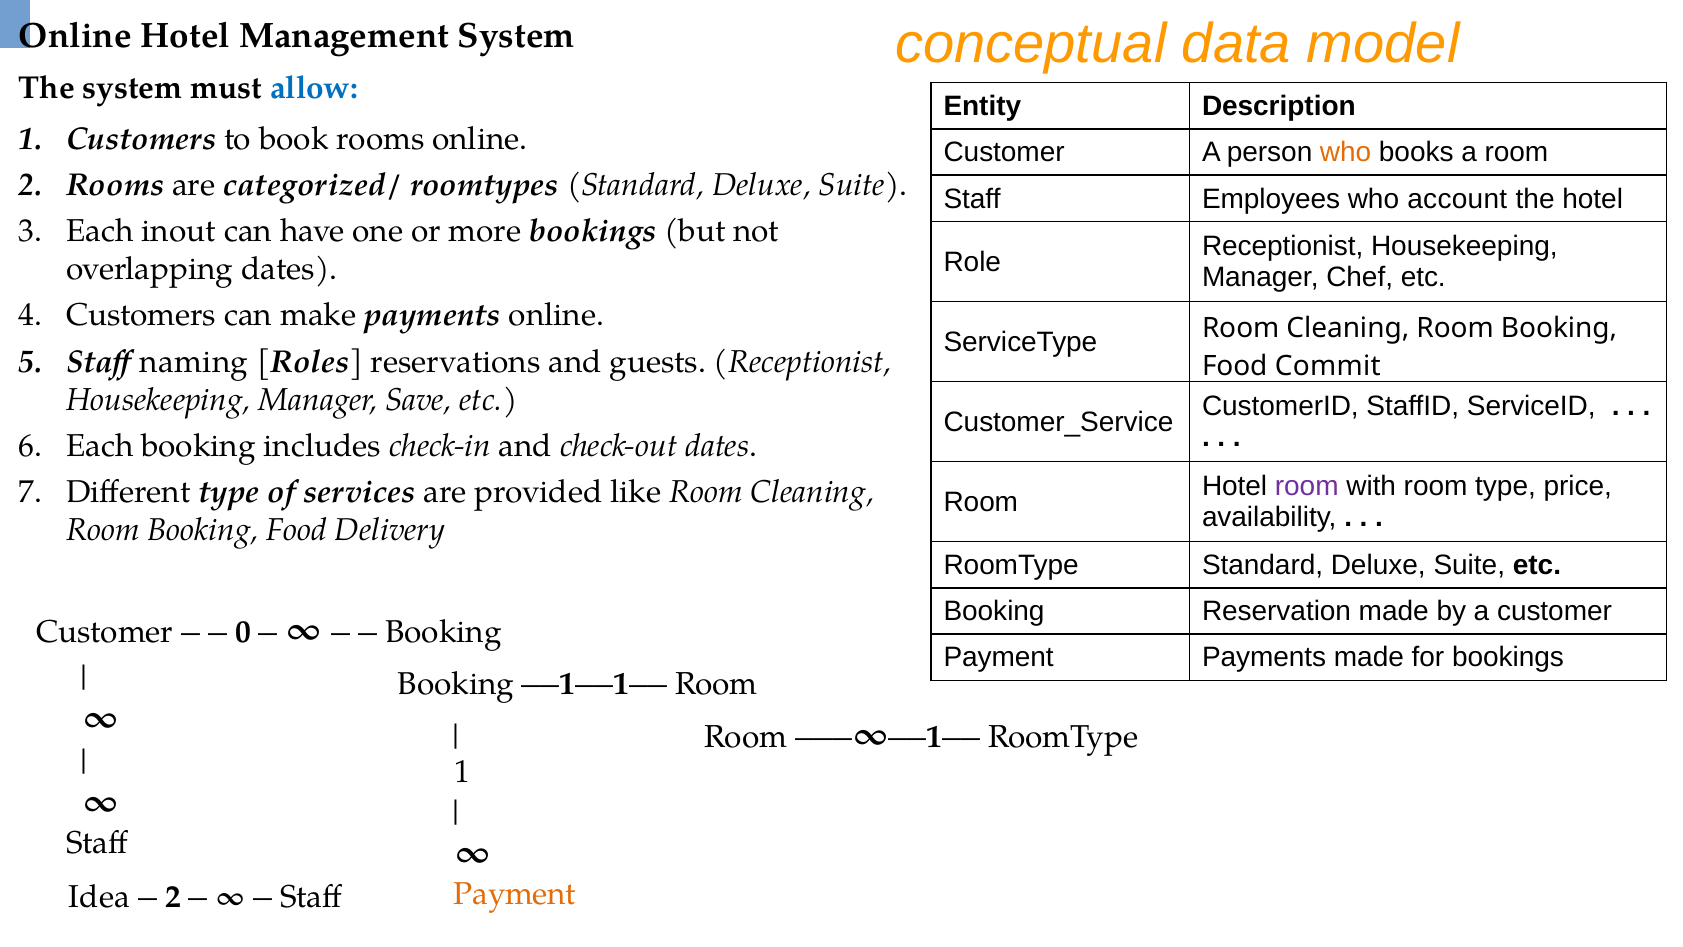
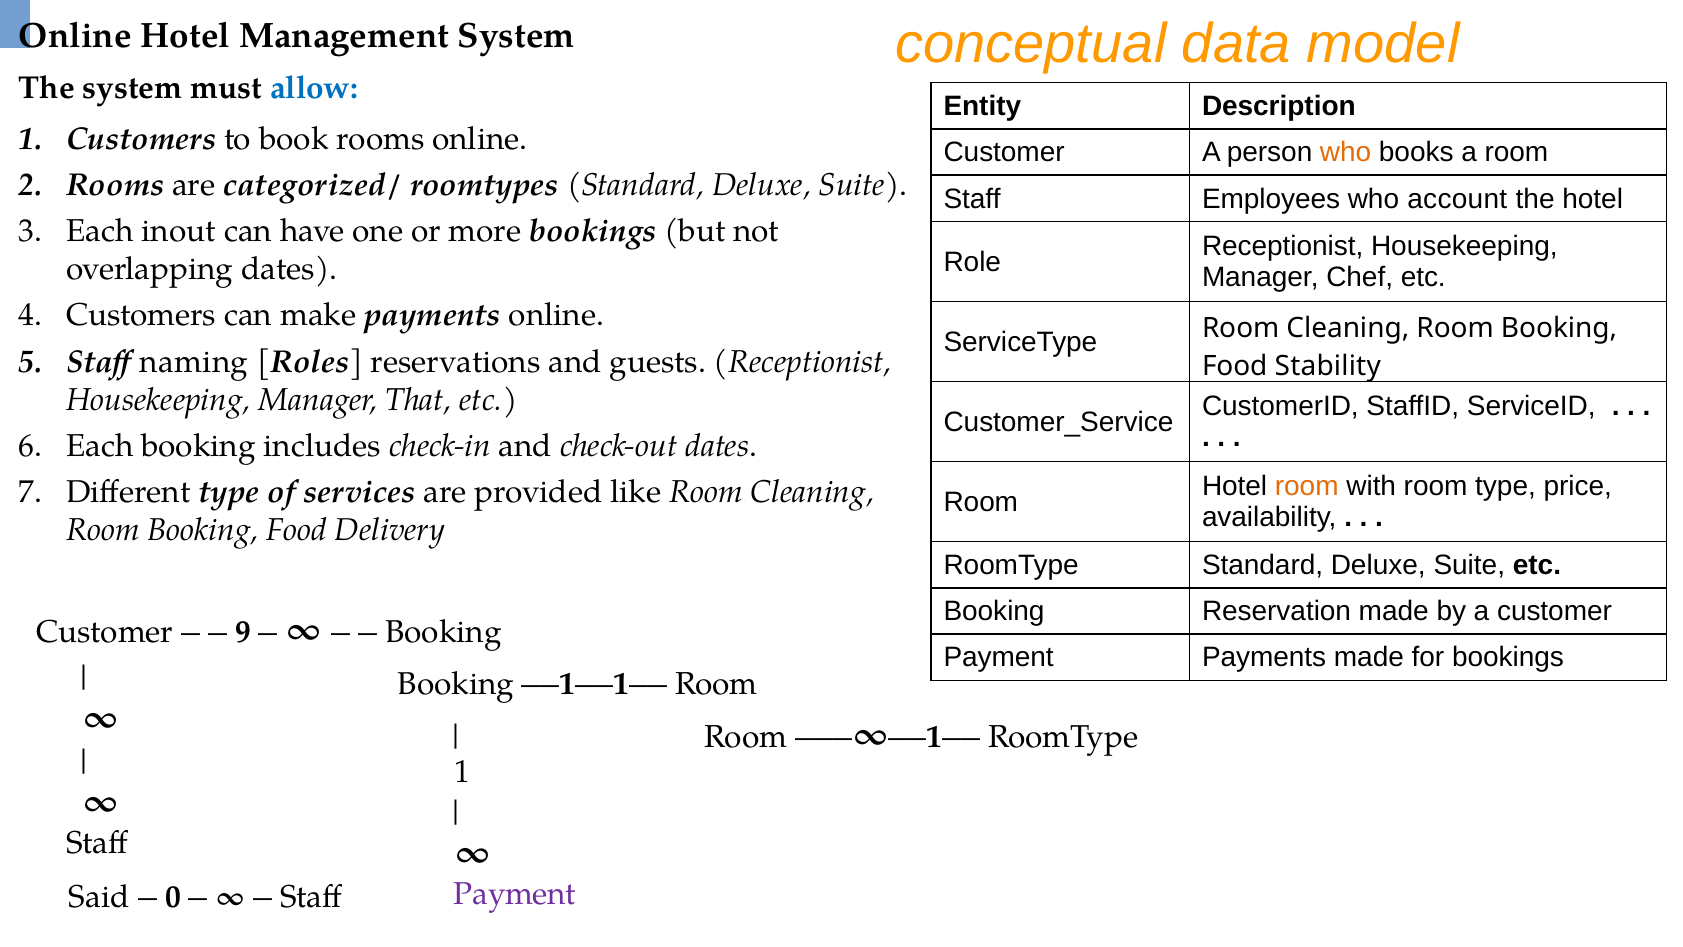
Commit: Commit -> Stability
Save: Save -> That
room at (1307, 486) colour: purple -> orange
0: 0 -> 9
Payment at (515, 894) colour: orange -> purple
Idea: Idea -> Said
2 at (173, 897): 2 -> 0
